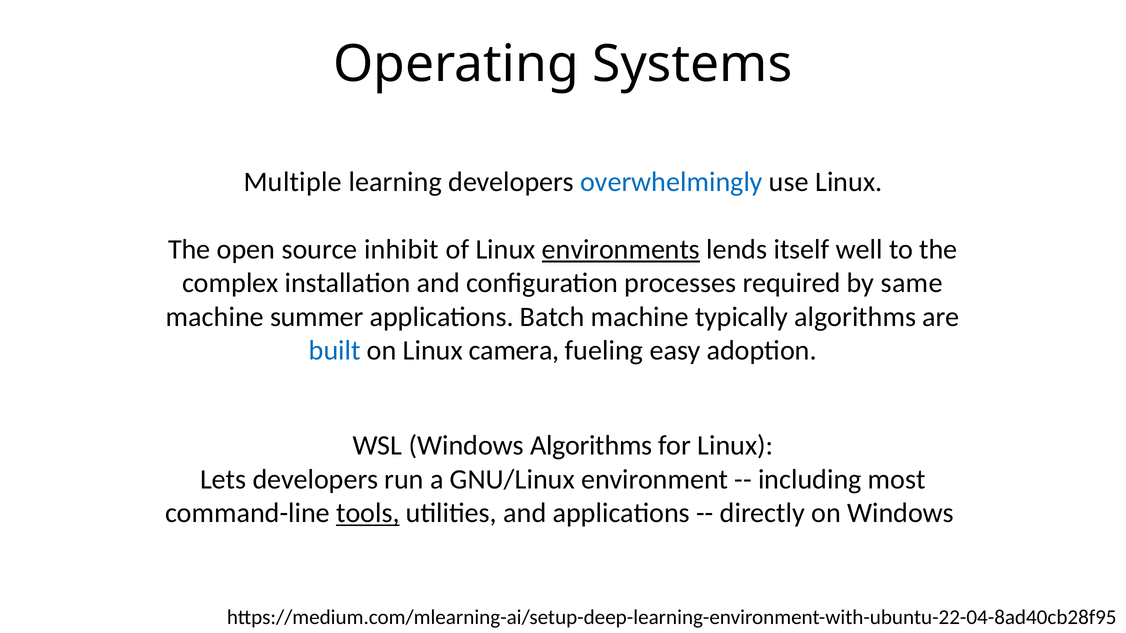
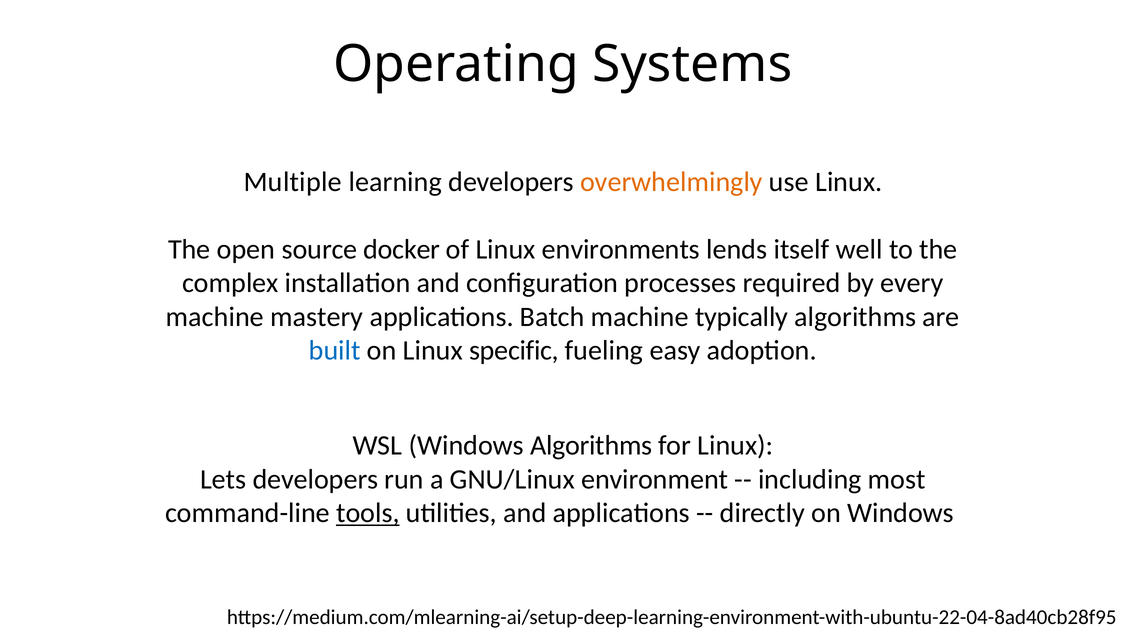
overwhelmingly colour: blue -> orange
inhibit: inhibit -> docker
environments underline: present -> none
same: same -> every
summer: summer -> mastery
camera: camera -> specific
